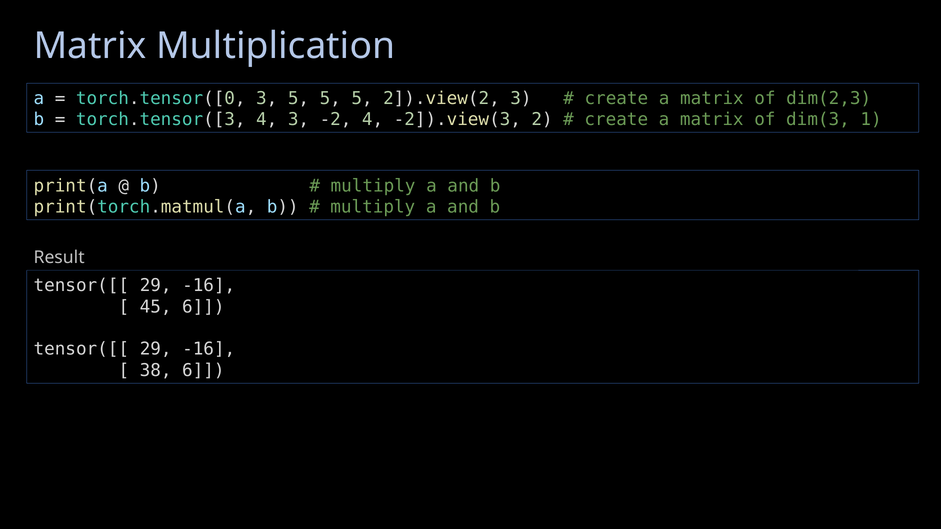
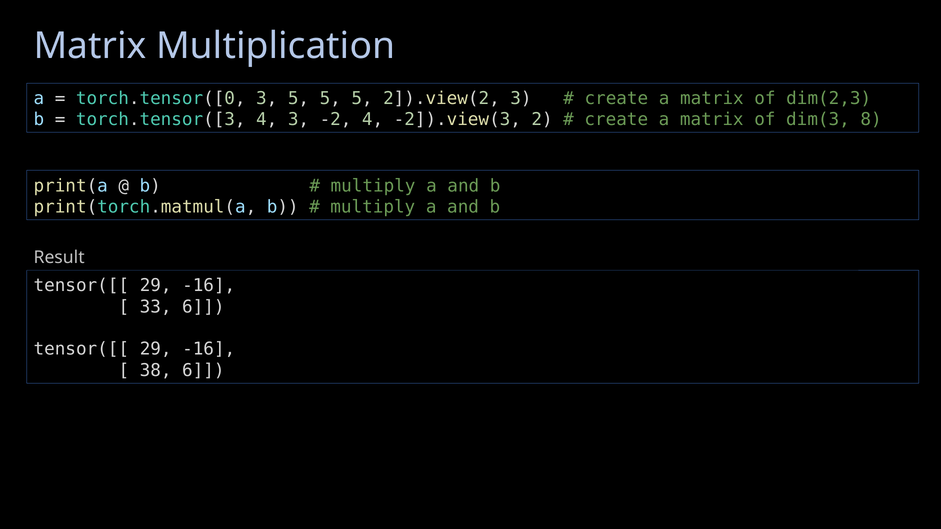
1: 1 -> 8
45: 45 -> 33
